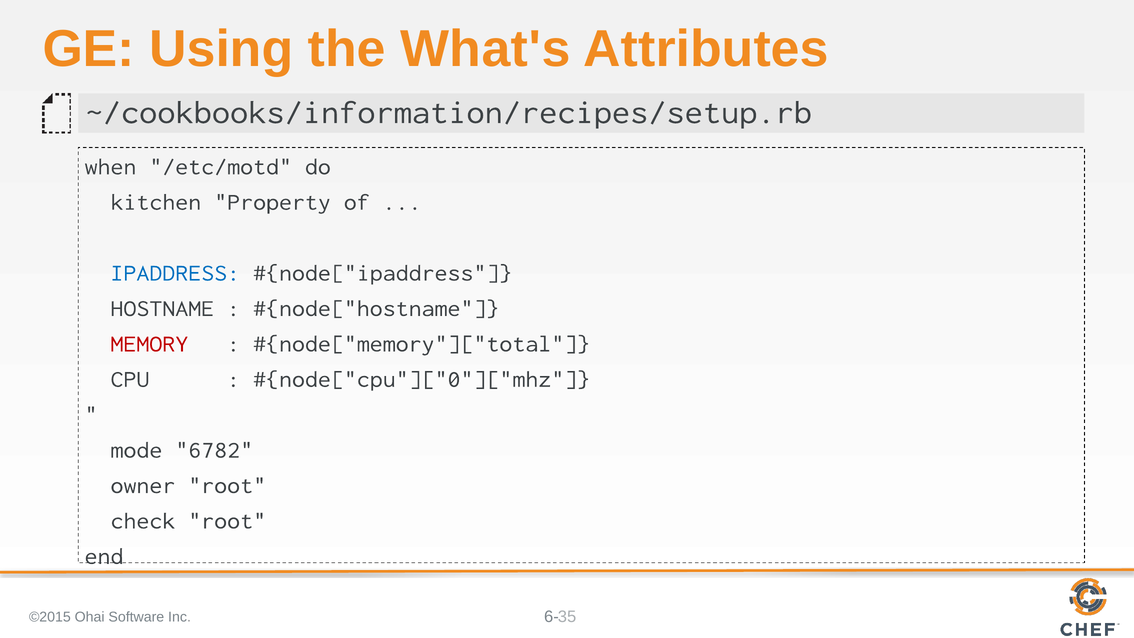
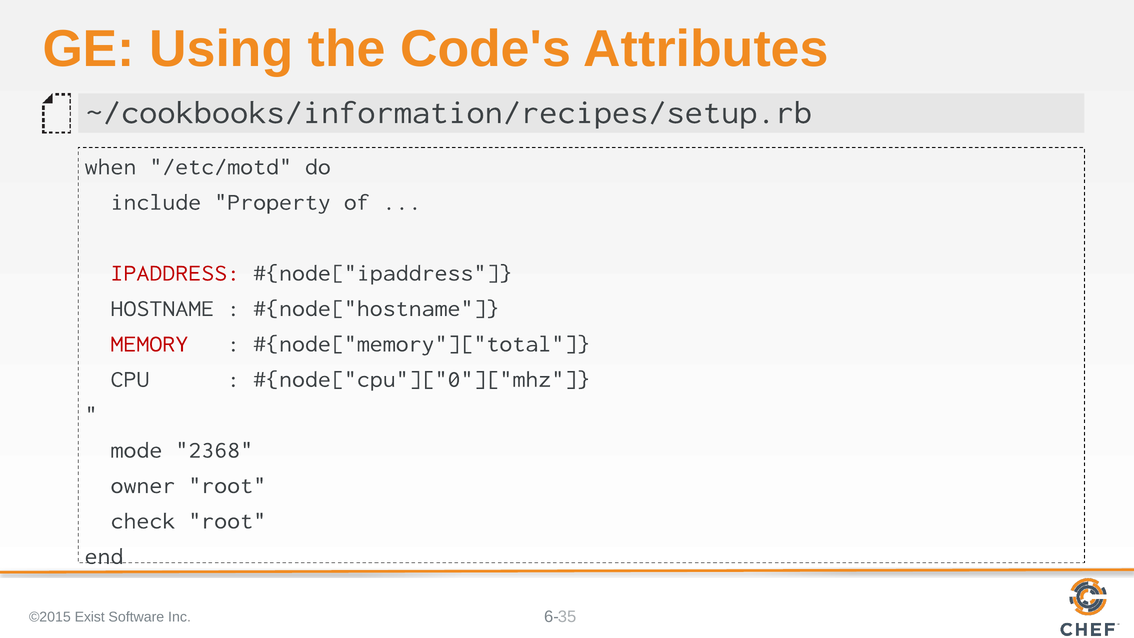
What's: What's -> Code's
kitchen: kitchen -> include
IPADDRESS colour: blue -> red
6782: 6782 -> 2368
Ohai: Ohai -> Exist
